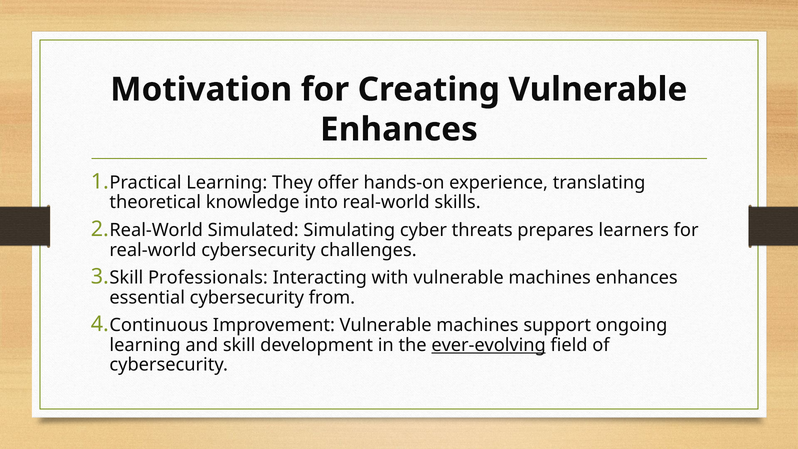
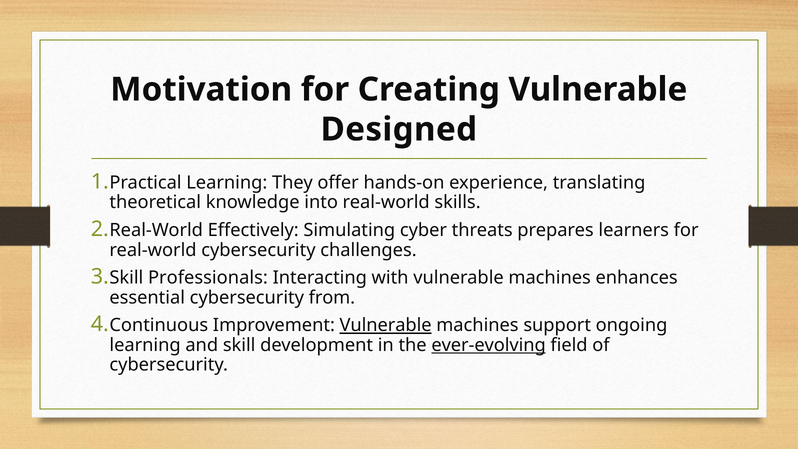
Enhances at (399, 129): Enhances -> Designed
Simulated: Simulated -> Effectively
Vulnerable at (386, 325) underline: none -> present
